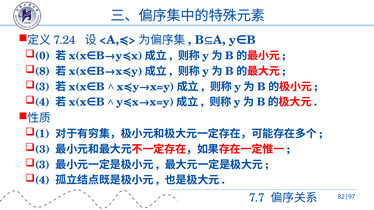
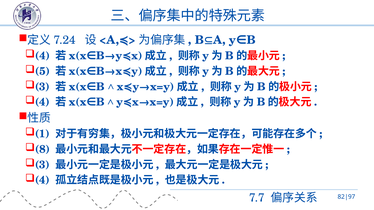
0 at (42, 56): 0 -> 4
8: 8 -> 5
3 at (42, 150): 3 -> 8
